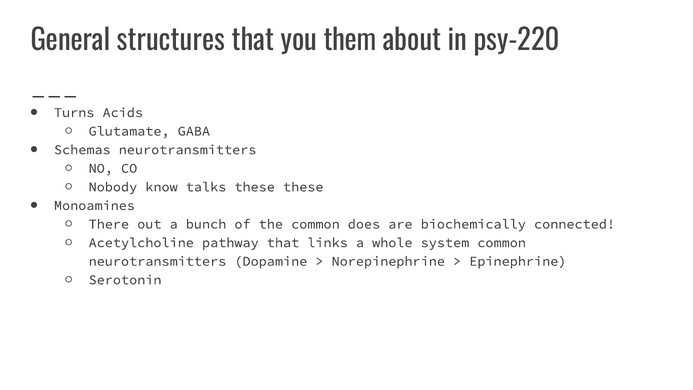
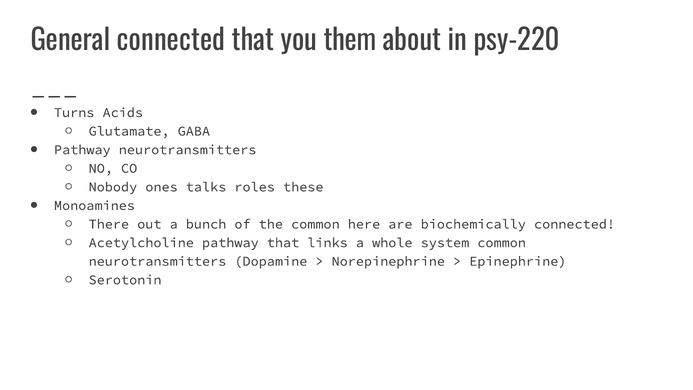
General structures: structures -> connected
Schemas at (82, 150): Schemas -> Pathway
know: know -> ones
talks these: these -> roles
does: does -> here
